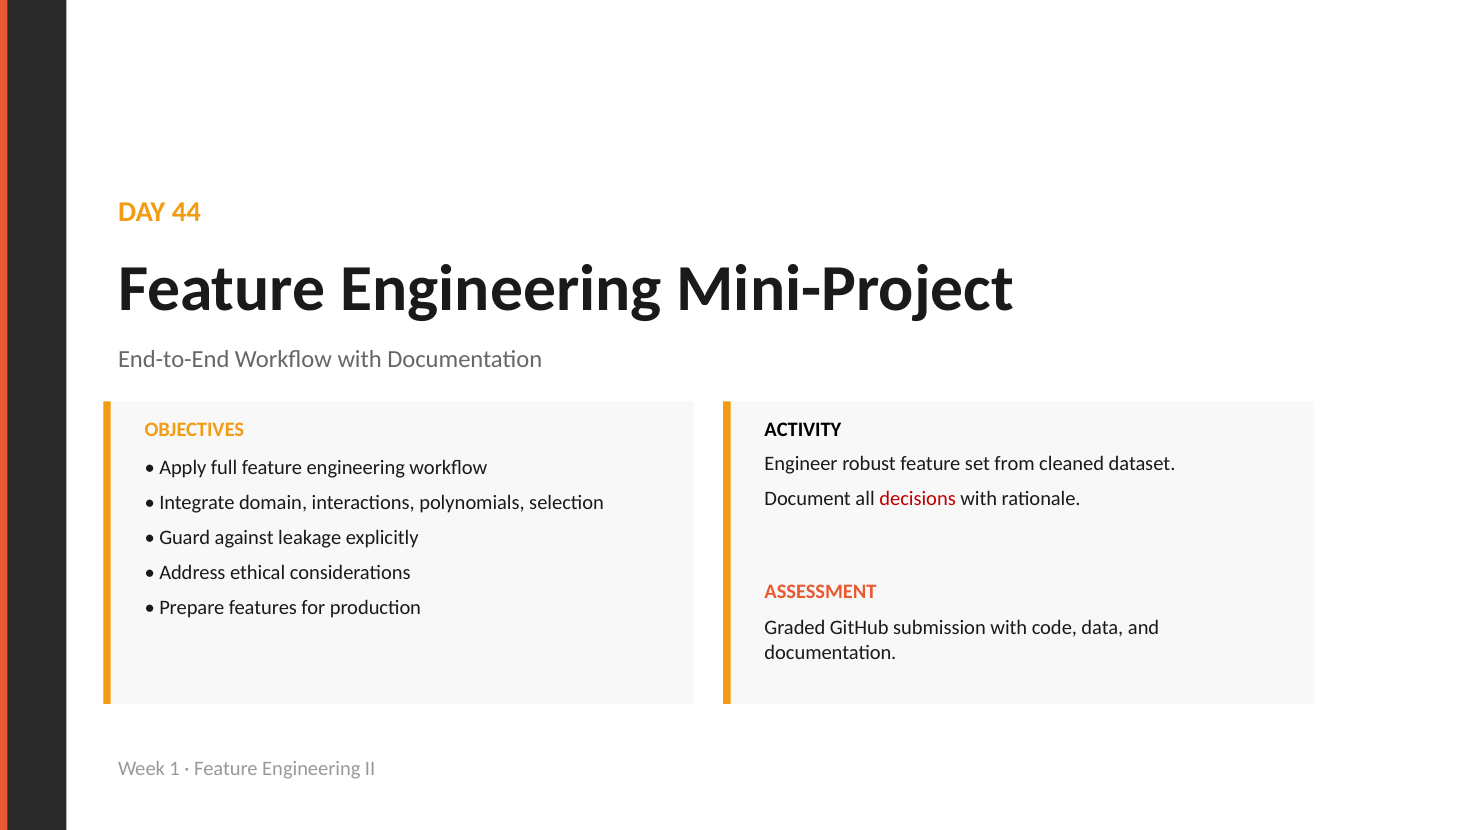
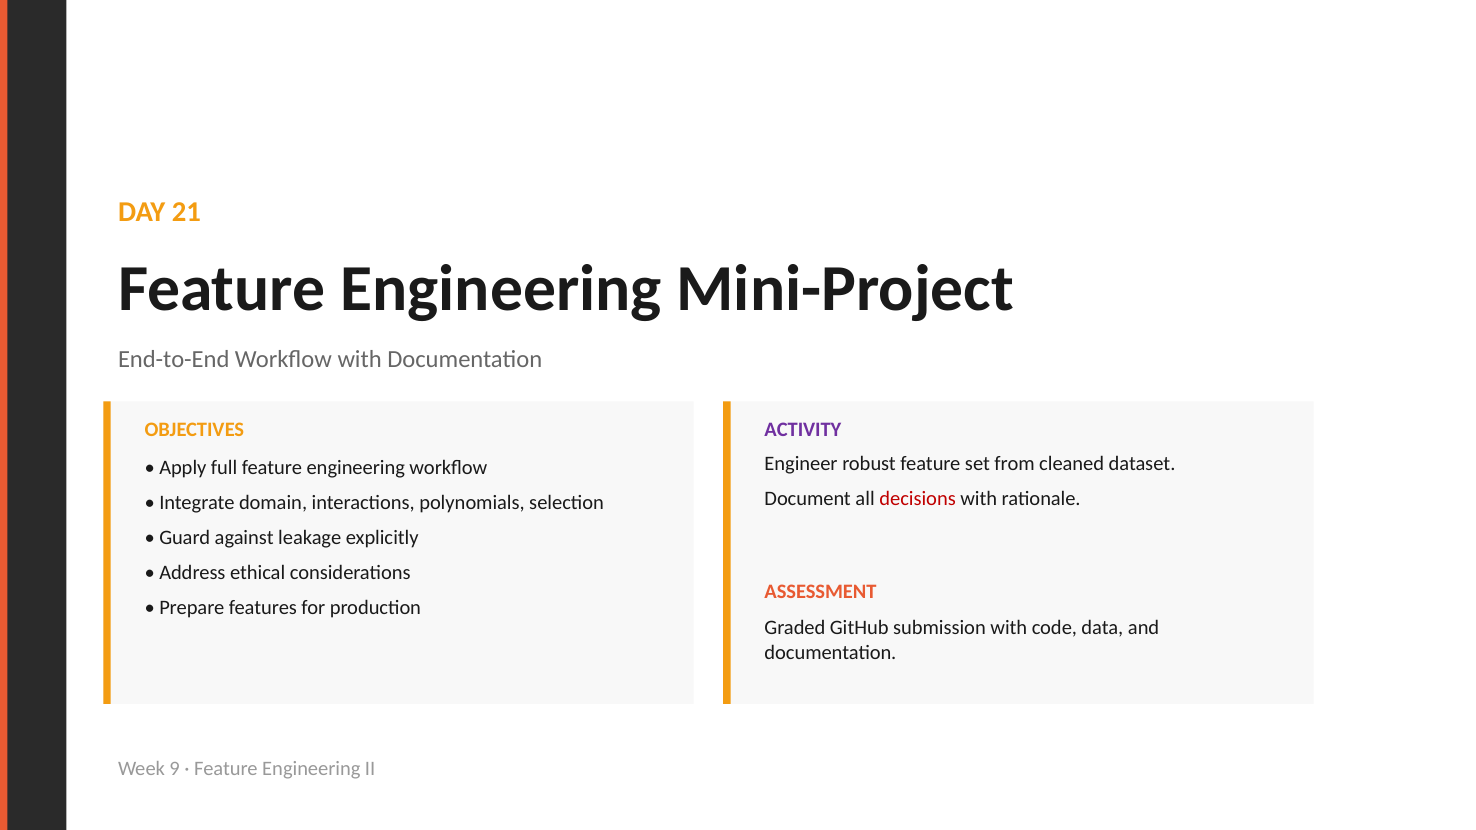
44: 44 -> 21
ACTIVITY colour: black -> purple
1: 1 -> 9
